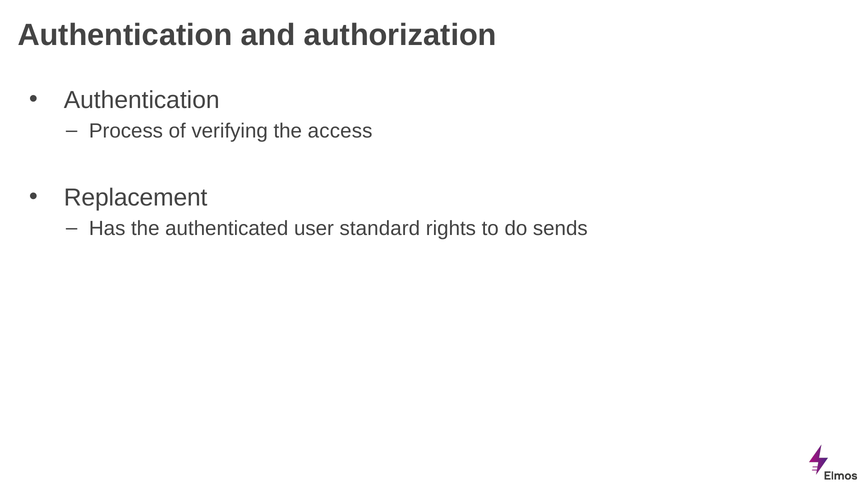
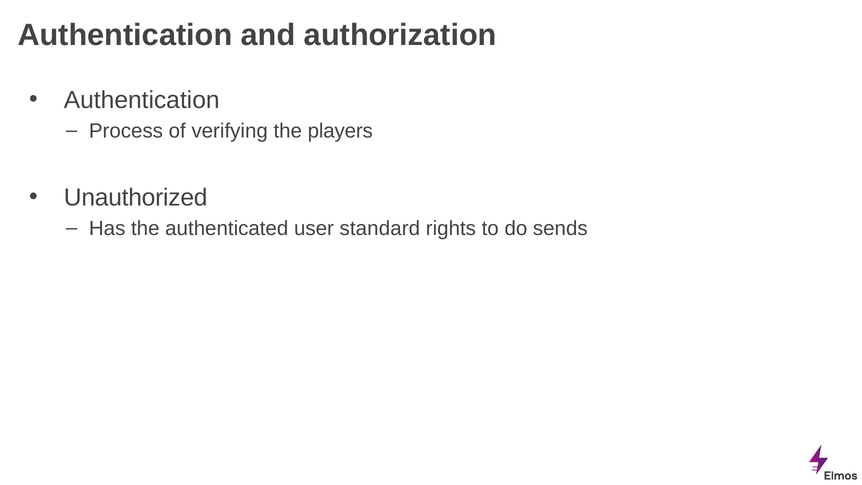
access: access -> players
Replacement: Replacement -> Unauthorized
